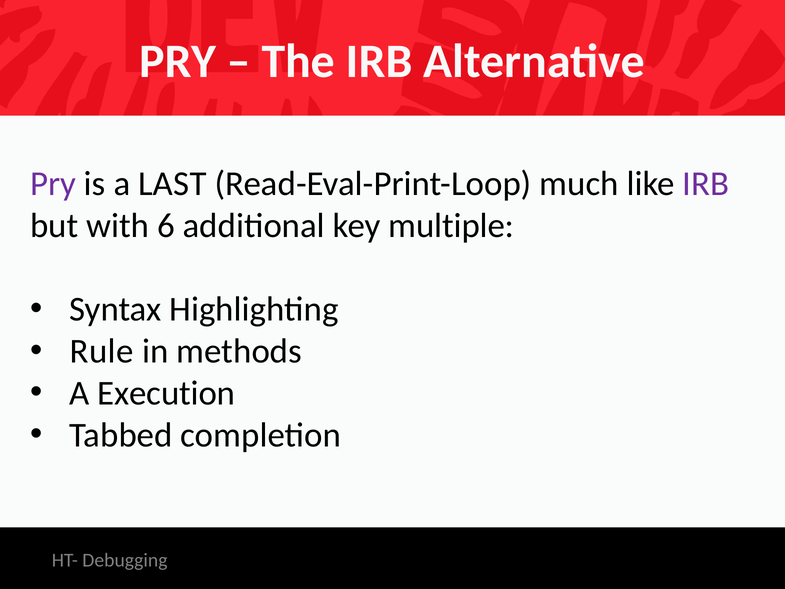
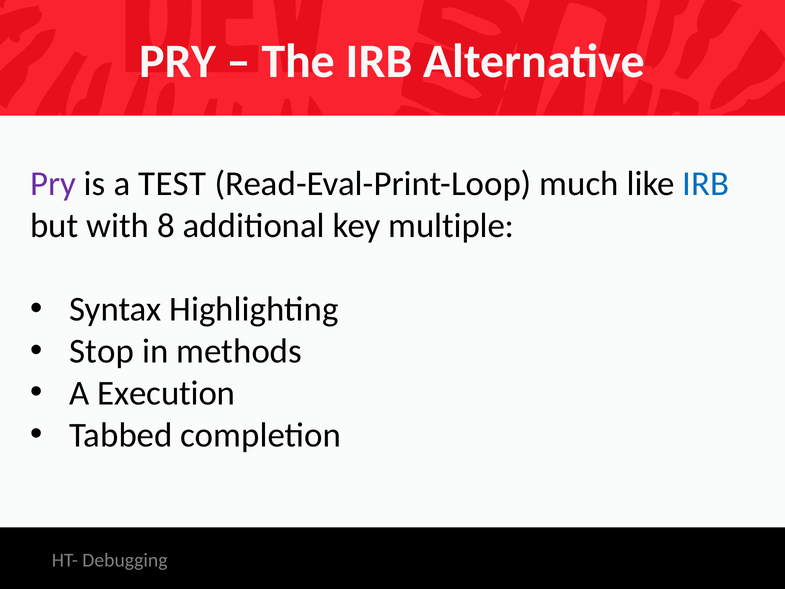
LAST: LAST -> TEST
IRB at (706, 184) colour: purple -> blue
6: 6 -> 8
Rule: Rule -> Stop
